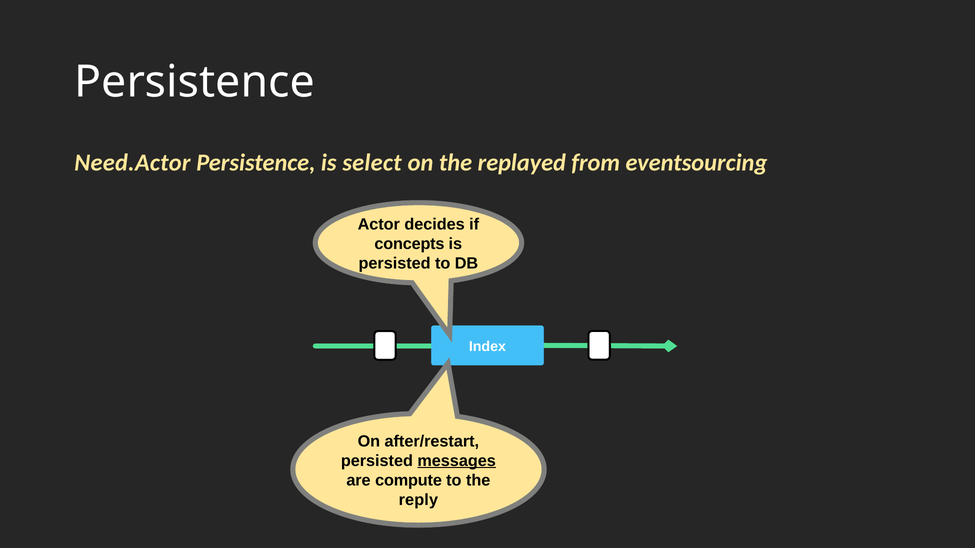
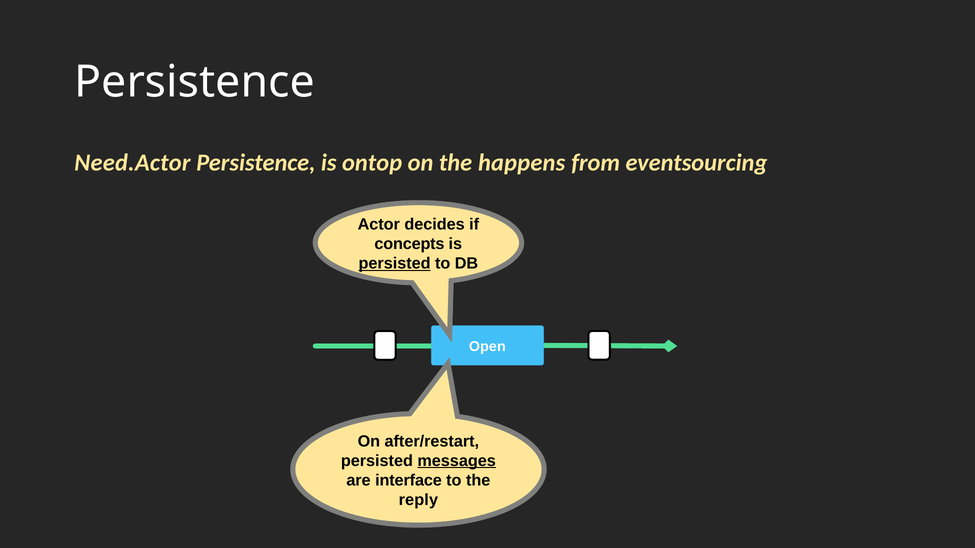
select: select -> ontop
replayed: replayed -> happens
persisted at (395, 264) underline: none -> present
Index: Index -> Open
compute: compute -> interface
